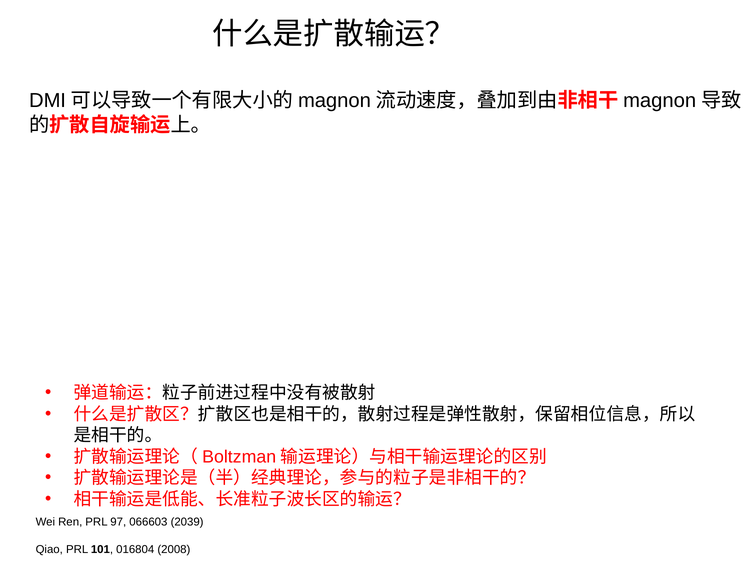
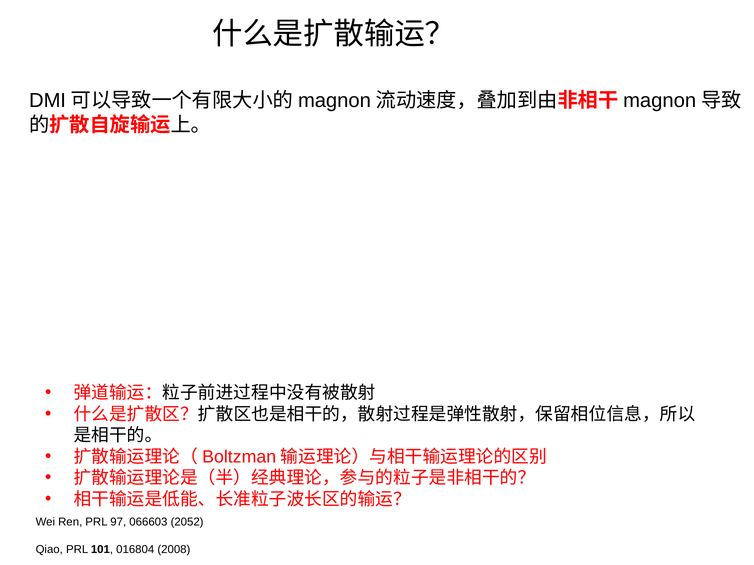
2039: 2039 -> 2052
